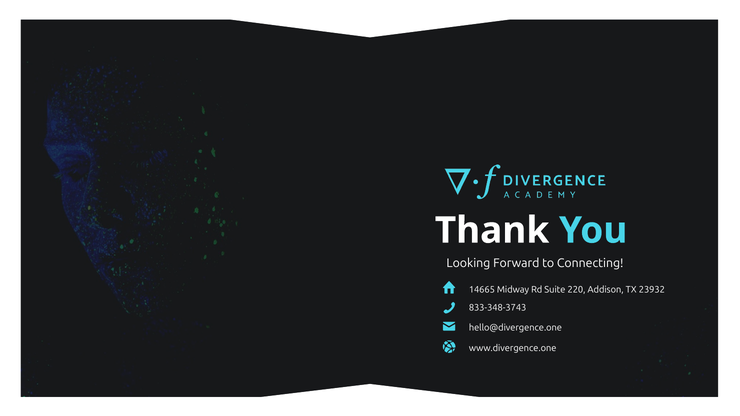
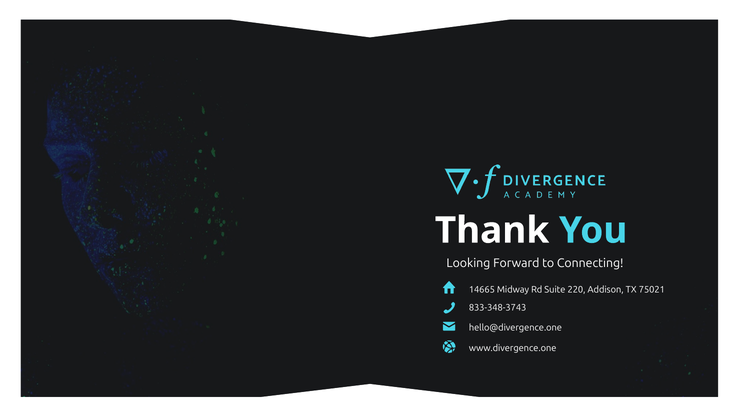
23932: 23932 -> 75021
